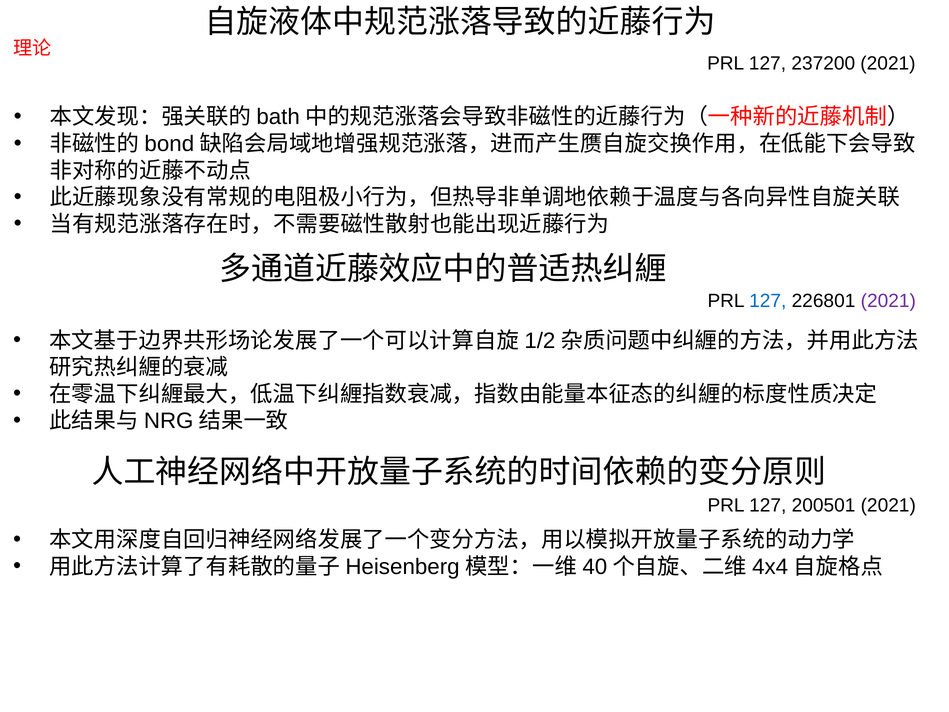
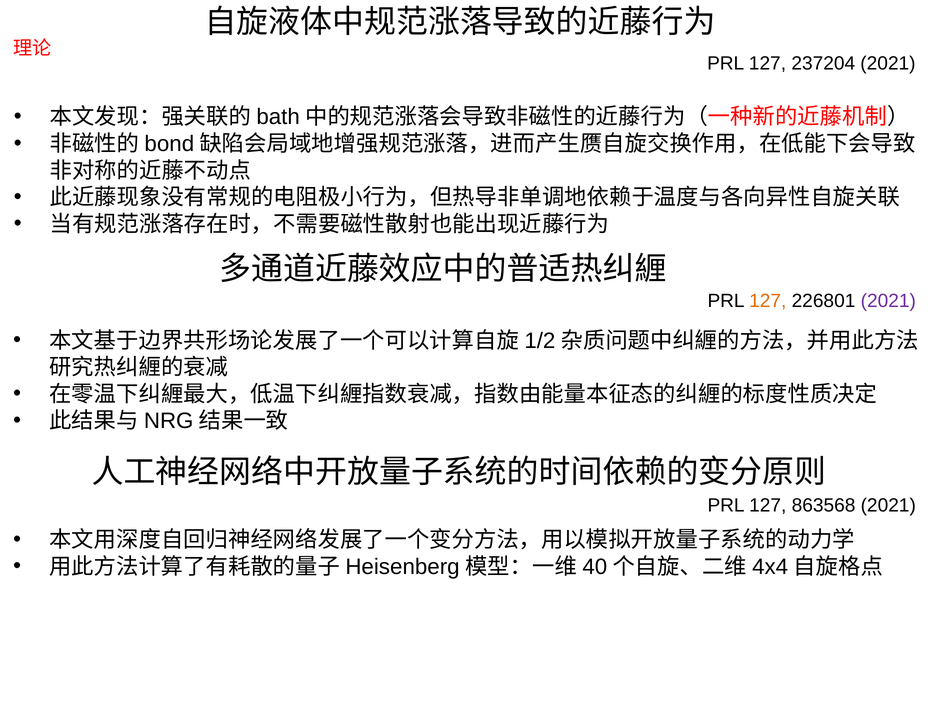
237200: 237200 -> 237204
127 at (768, 301) colour: blue -> orange
200501: 200501 -> 863568
